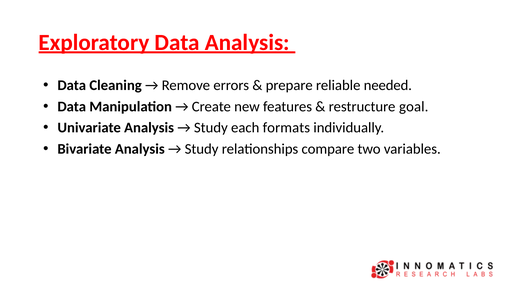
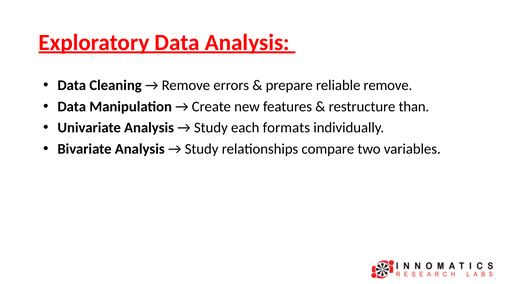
reliable needed: needed -> remove
goal: goal -> than
